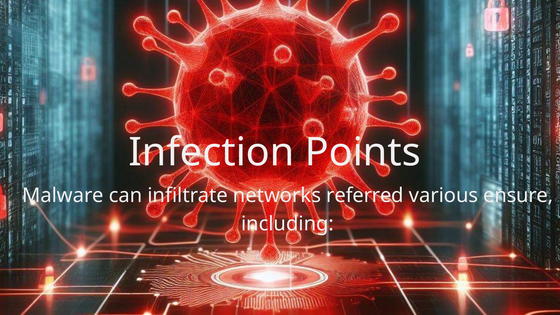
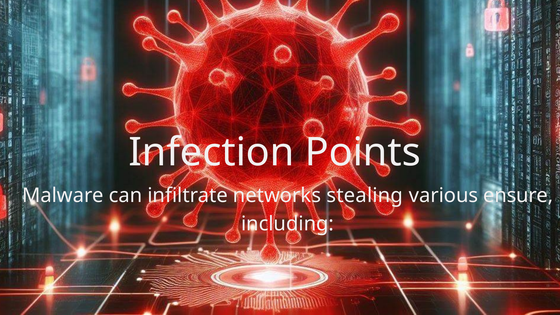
referred: referred -> stealing
